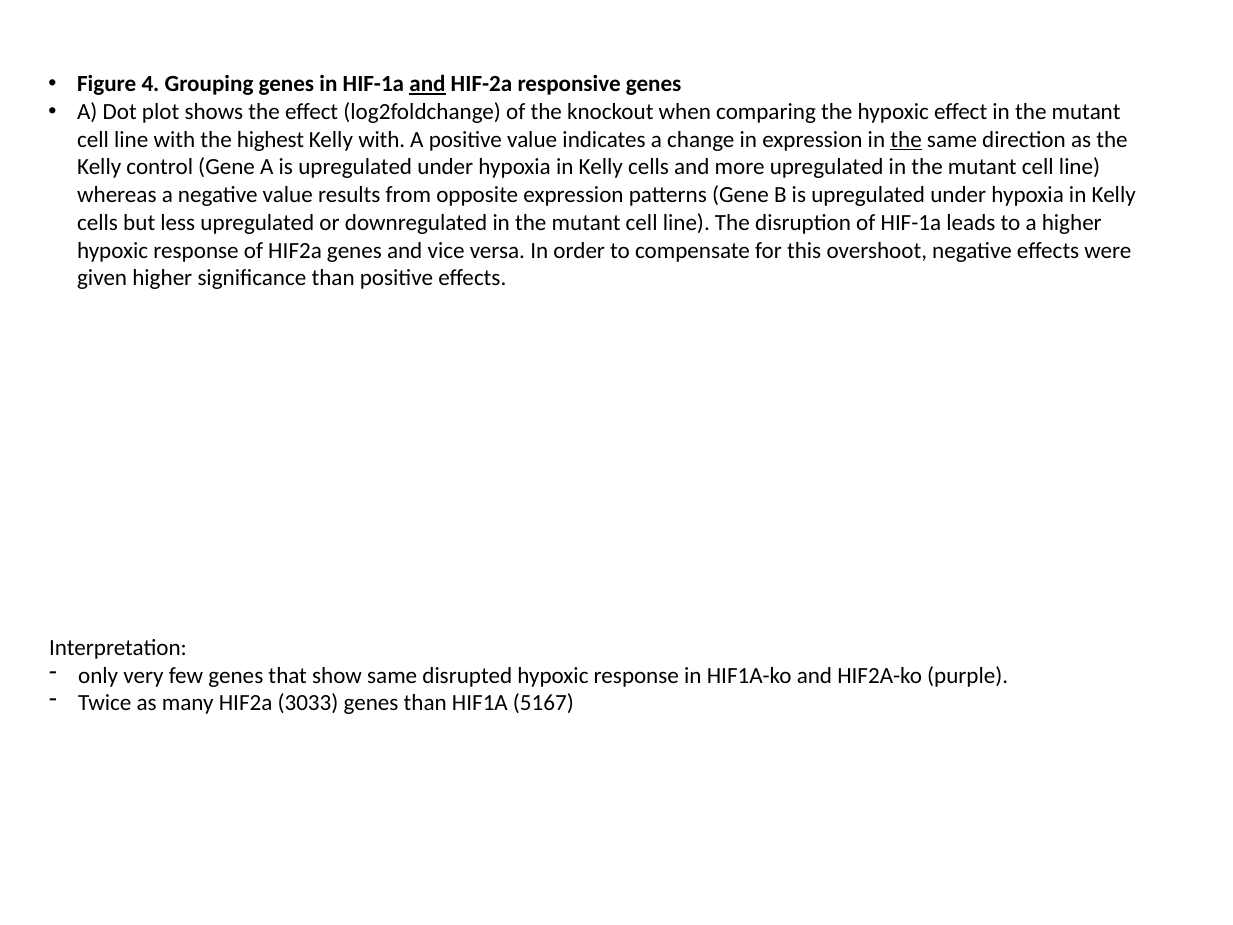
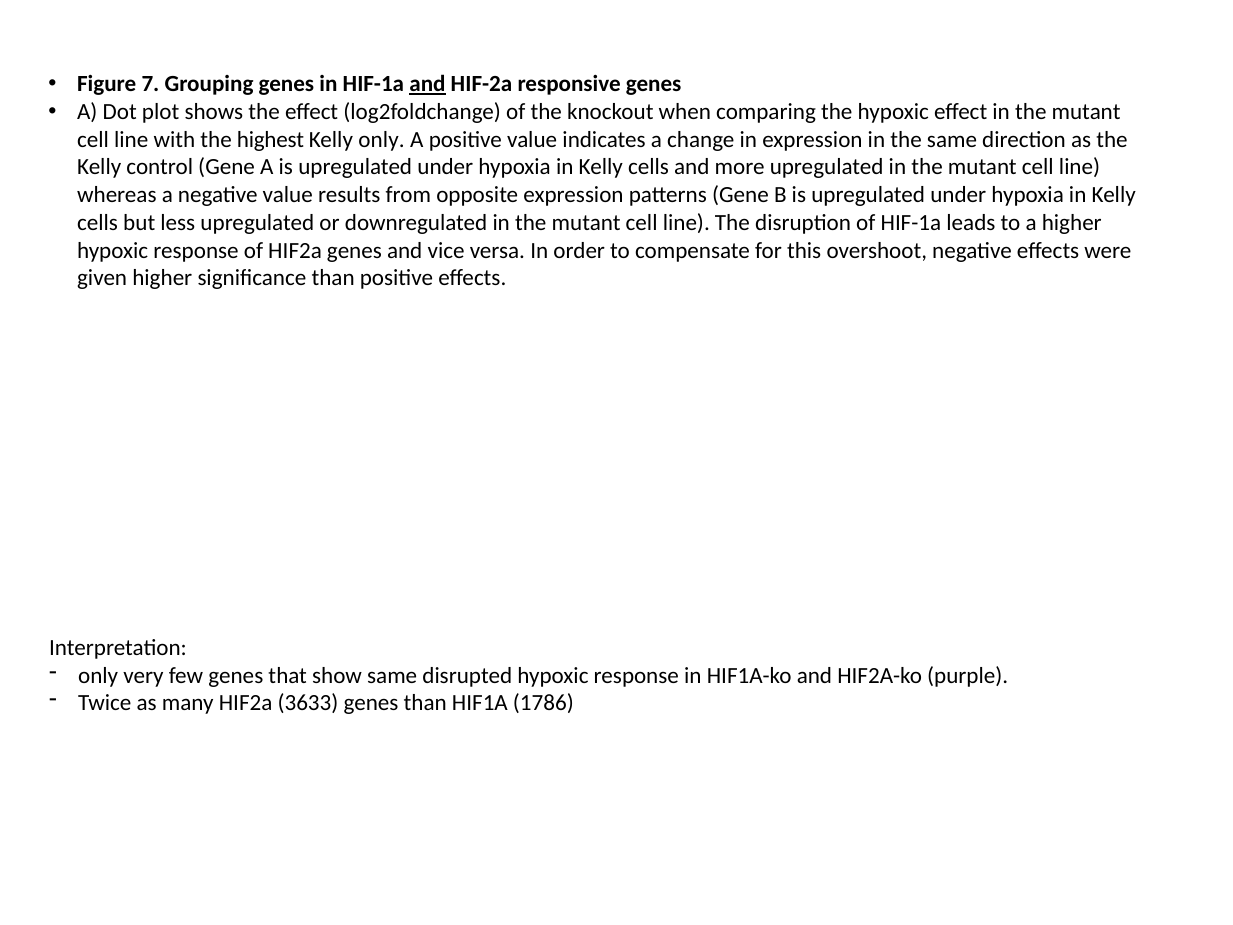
4: 4 -> 7
Kelly with: with -> only
the at (906, 139) underline: present -> none
3033: 3033 -> 3633
5167: 5167 -> 1786
